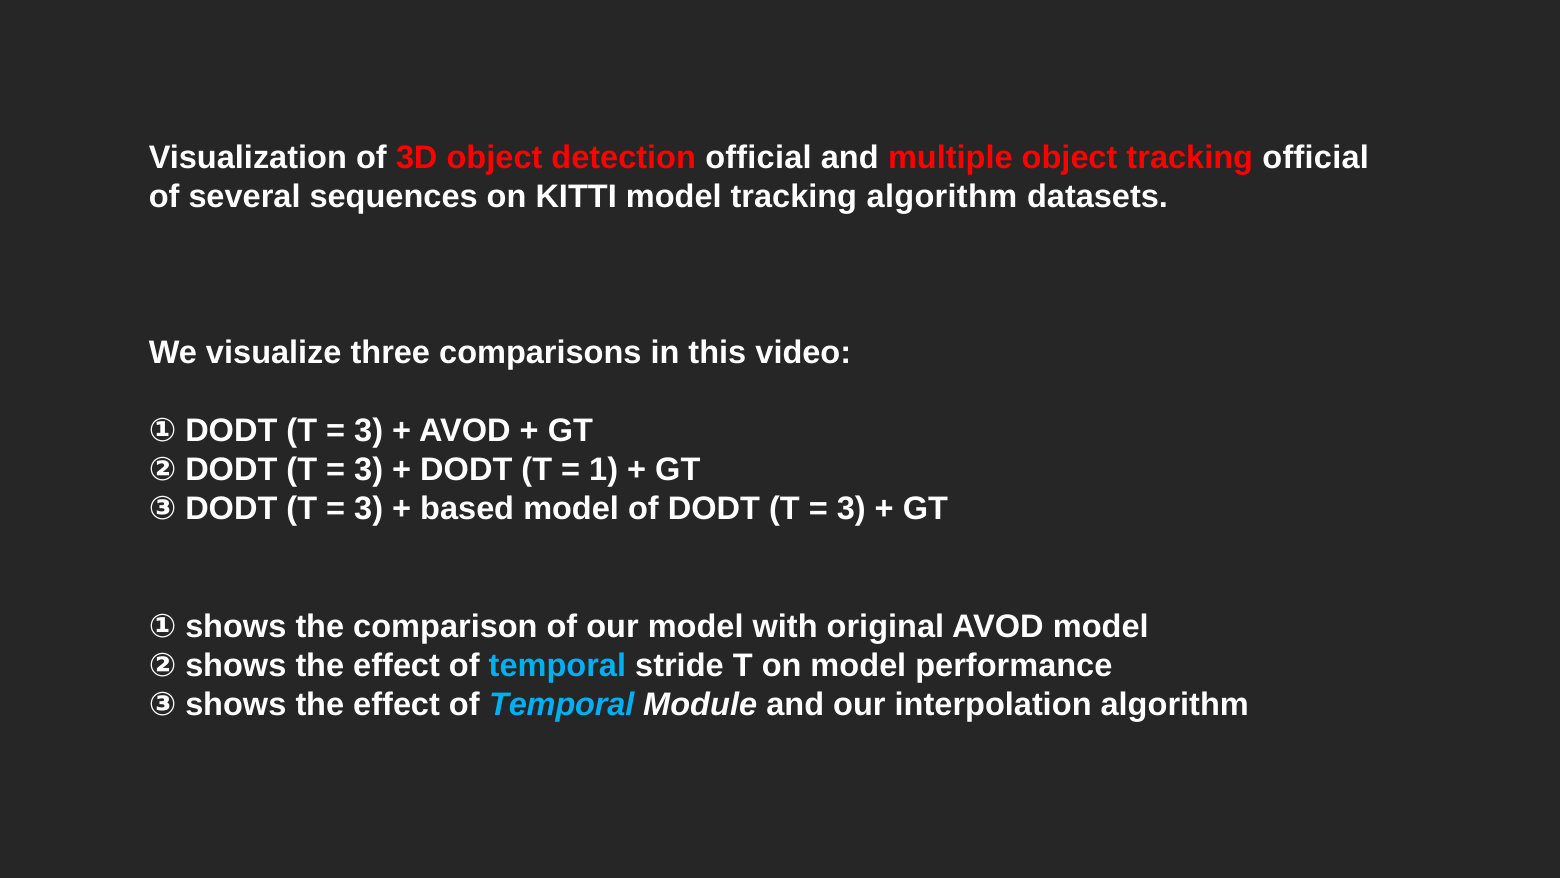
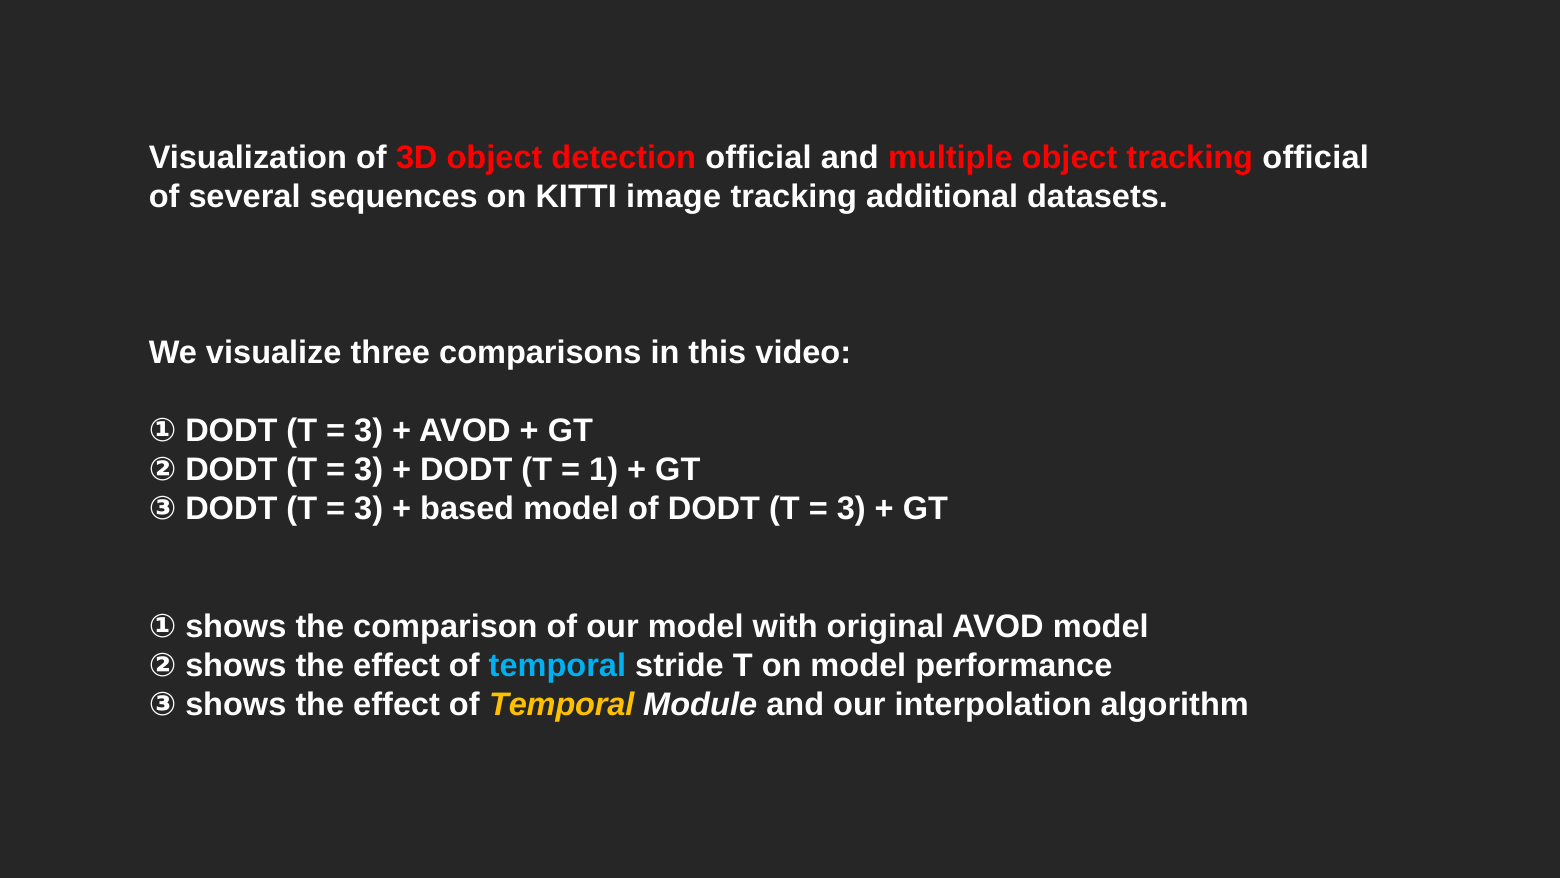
KITTI model: model -> image
tracking algorithm: algorithm -> additional
Temporal at (562, 704) colour: light blue -> yellow
